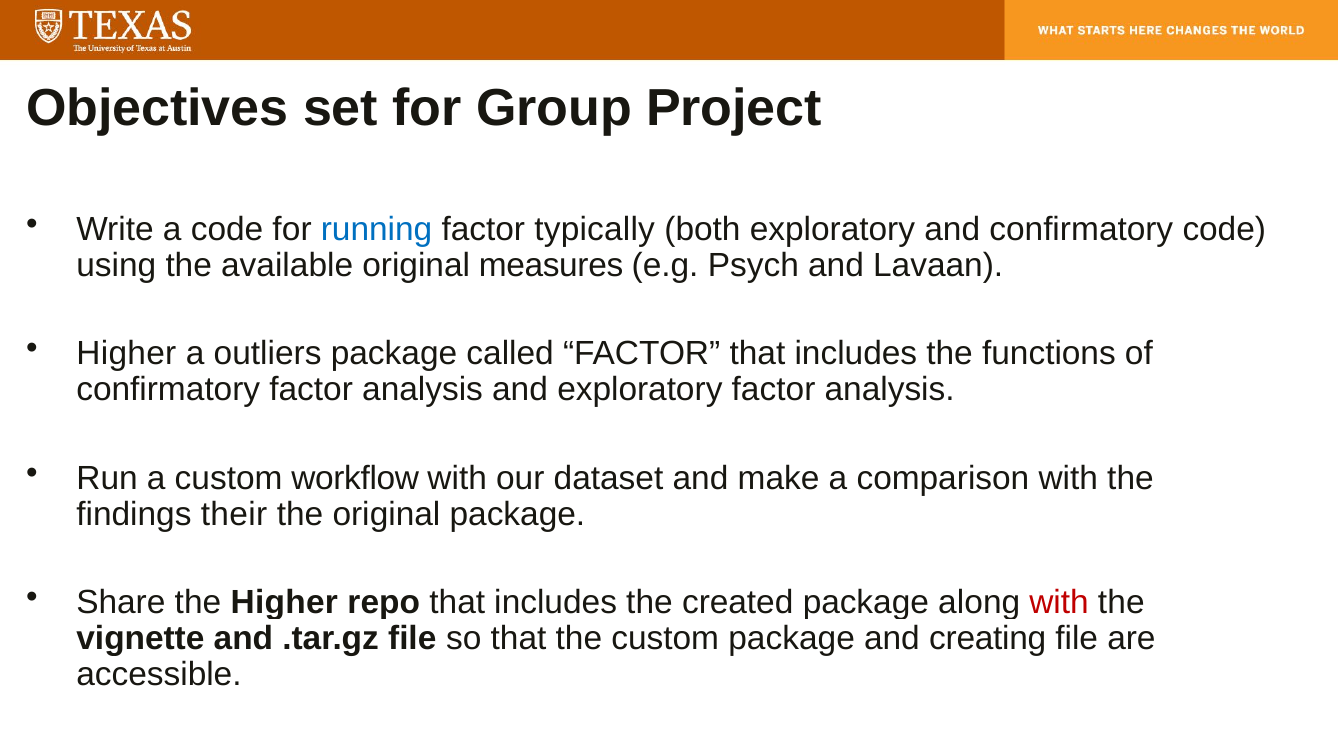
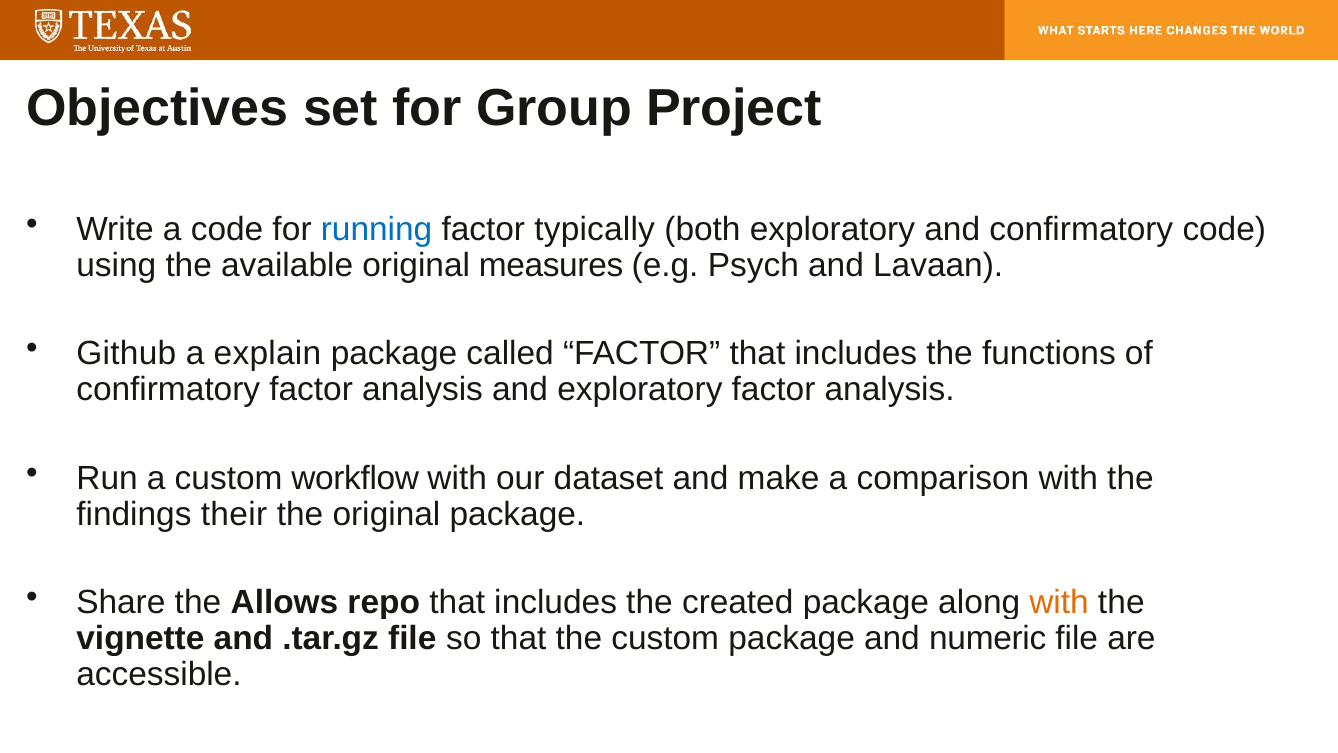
Higher at (126, 353): Higher -> Github
outliers: outliers -> explain
the Higher: Higher -> Allows
with at (1059, 602) colour: red -> orange
creating: creating -> numeric
